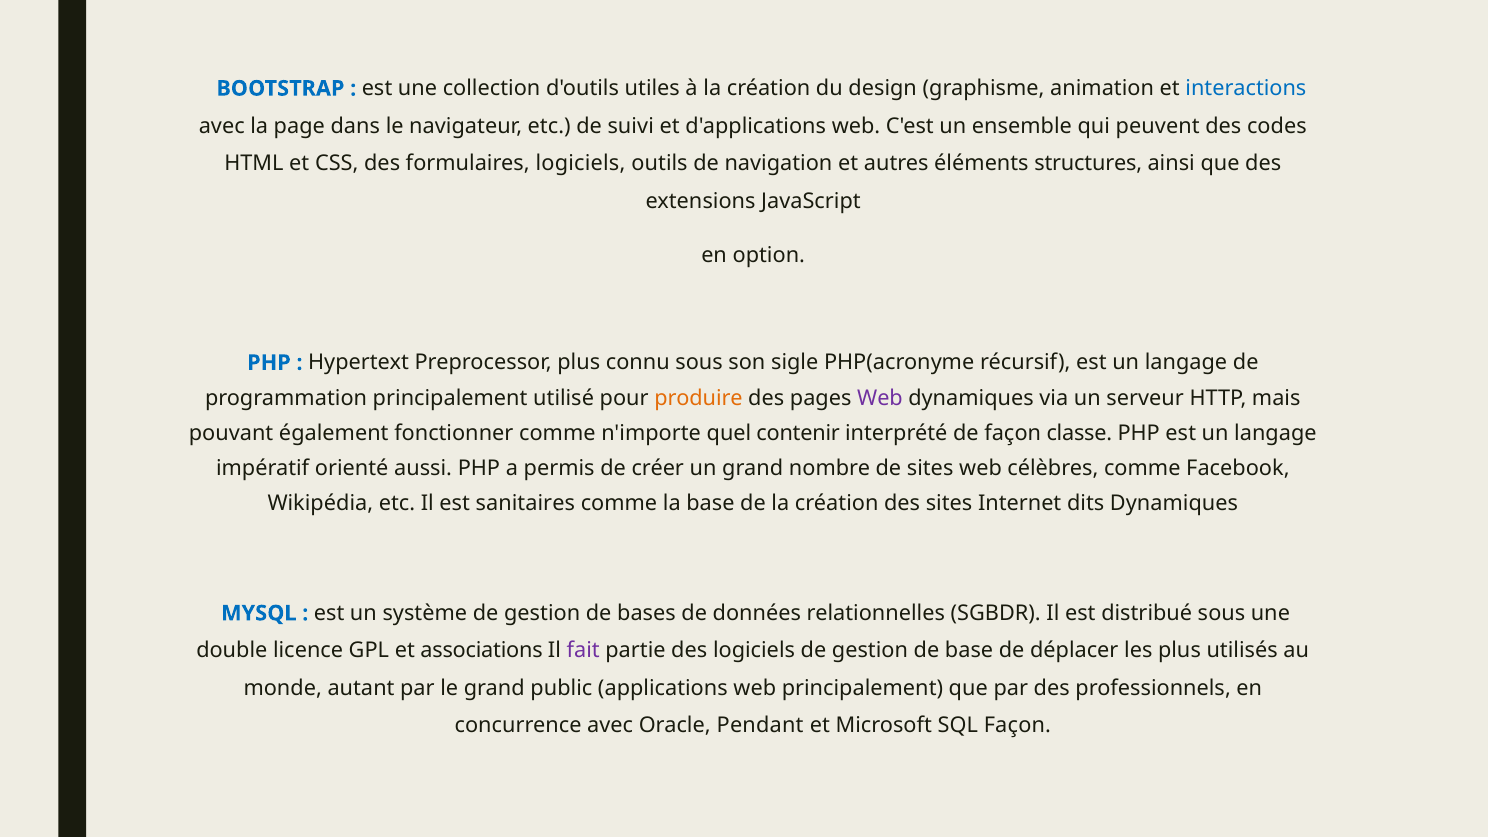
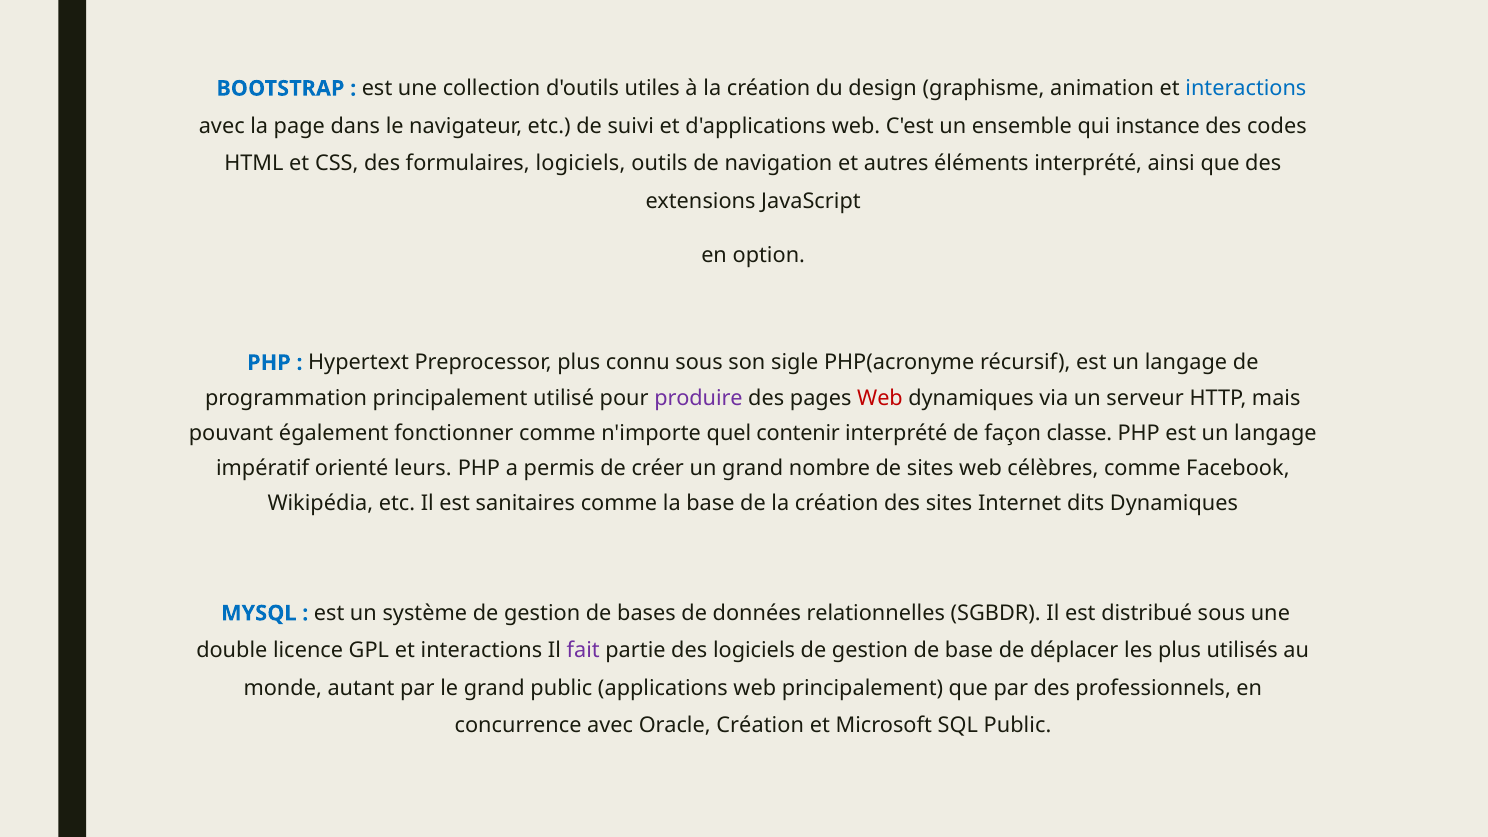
peuvent: peuvent -> instance
éléments structures: structures -> interprété
produire colour: orange -> purple
Web at (880, 398) colour: purple -> red
aussi: aussi -> leurs
GPL et associations: associations -> interactions
Oracle Pendant: Pendant -> Création
SQL Façon: Façon -> Public
